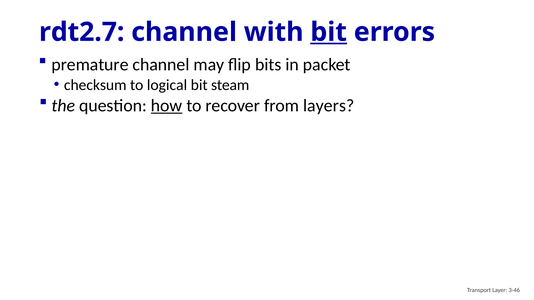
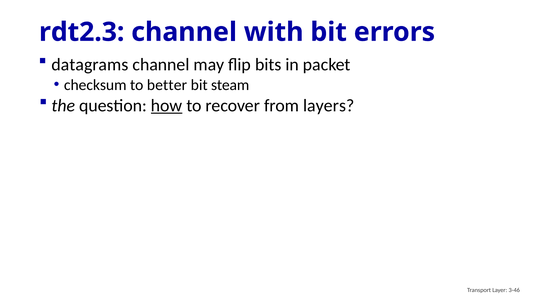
rdt2.7: rdt2.7 -> rdt2.3
bit at (329, 32) underline: present -> none
premature: premature -> datagrams
logical: logical -> better
